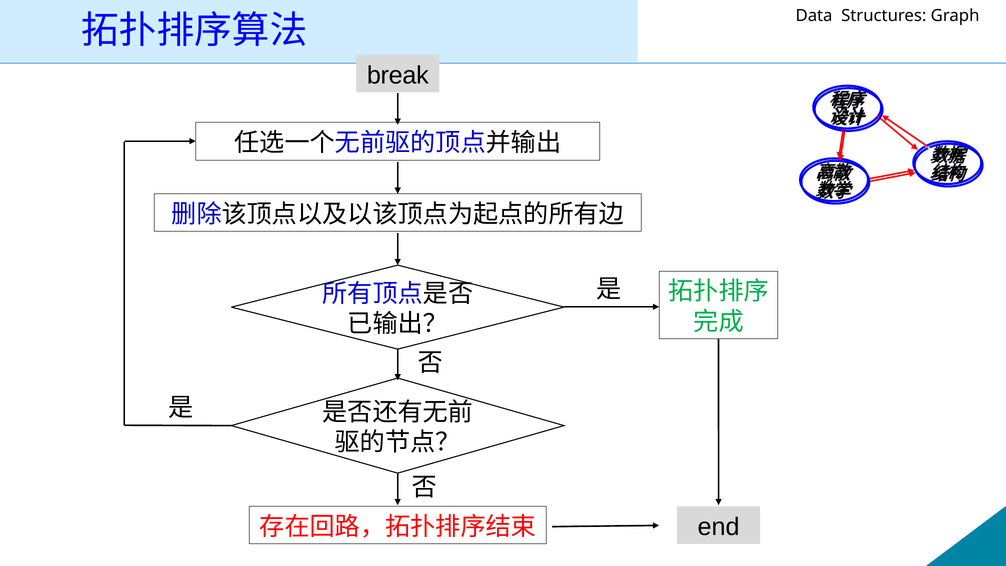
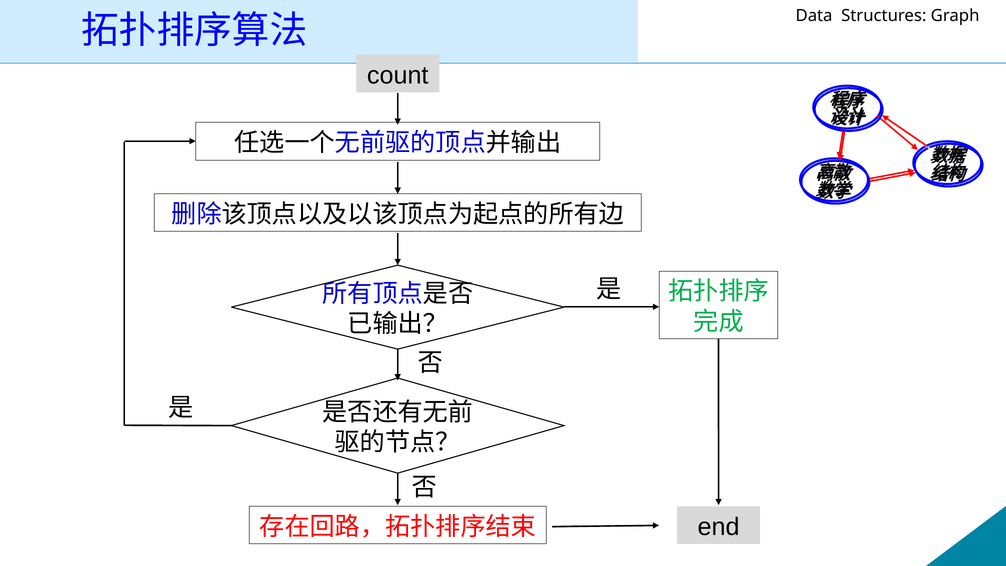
break: break -> count
